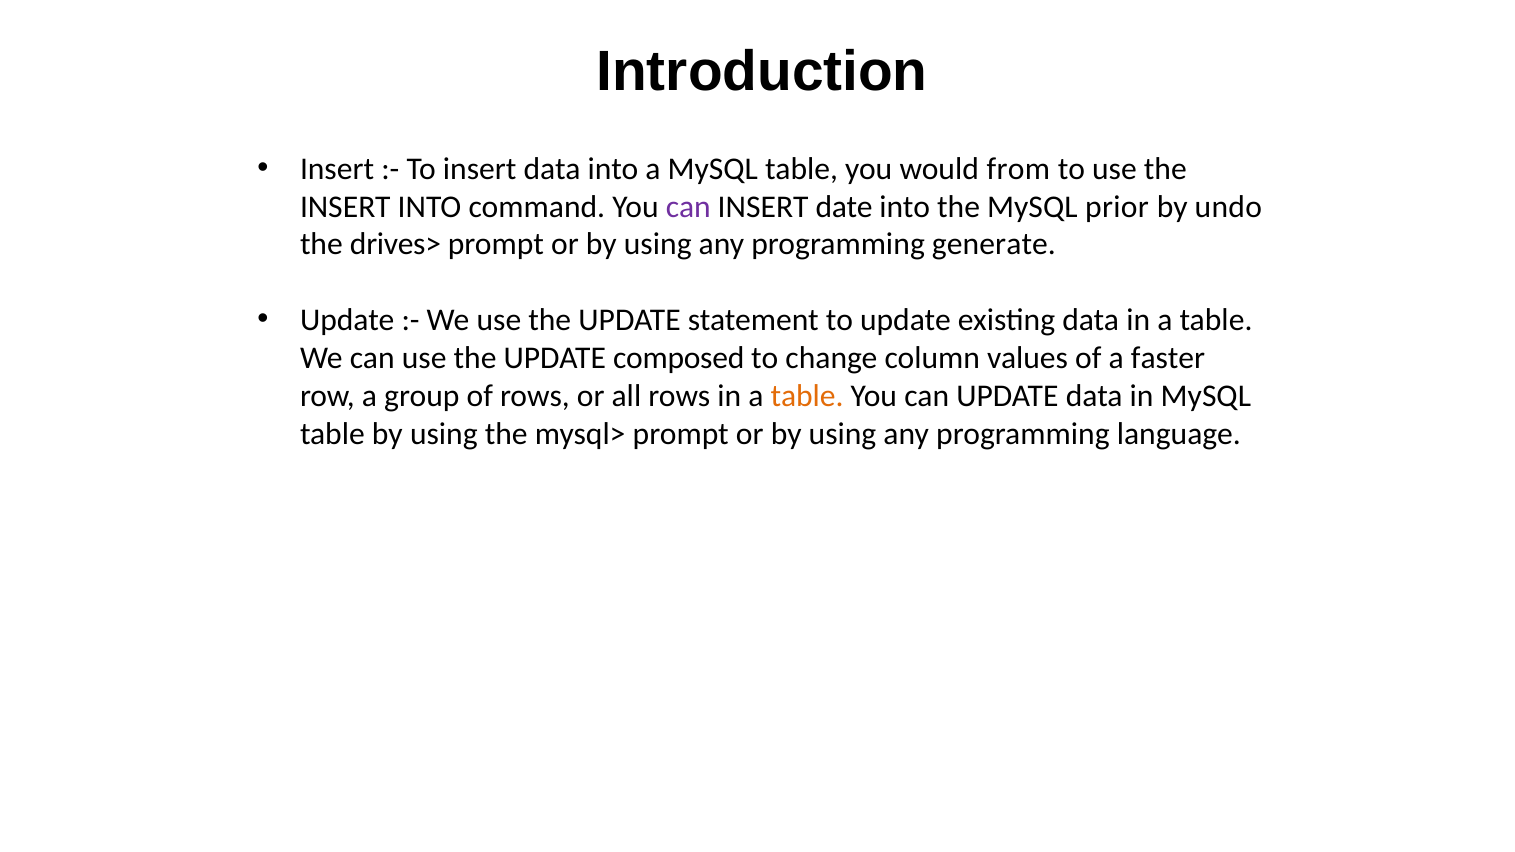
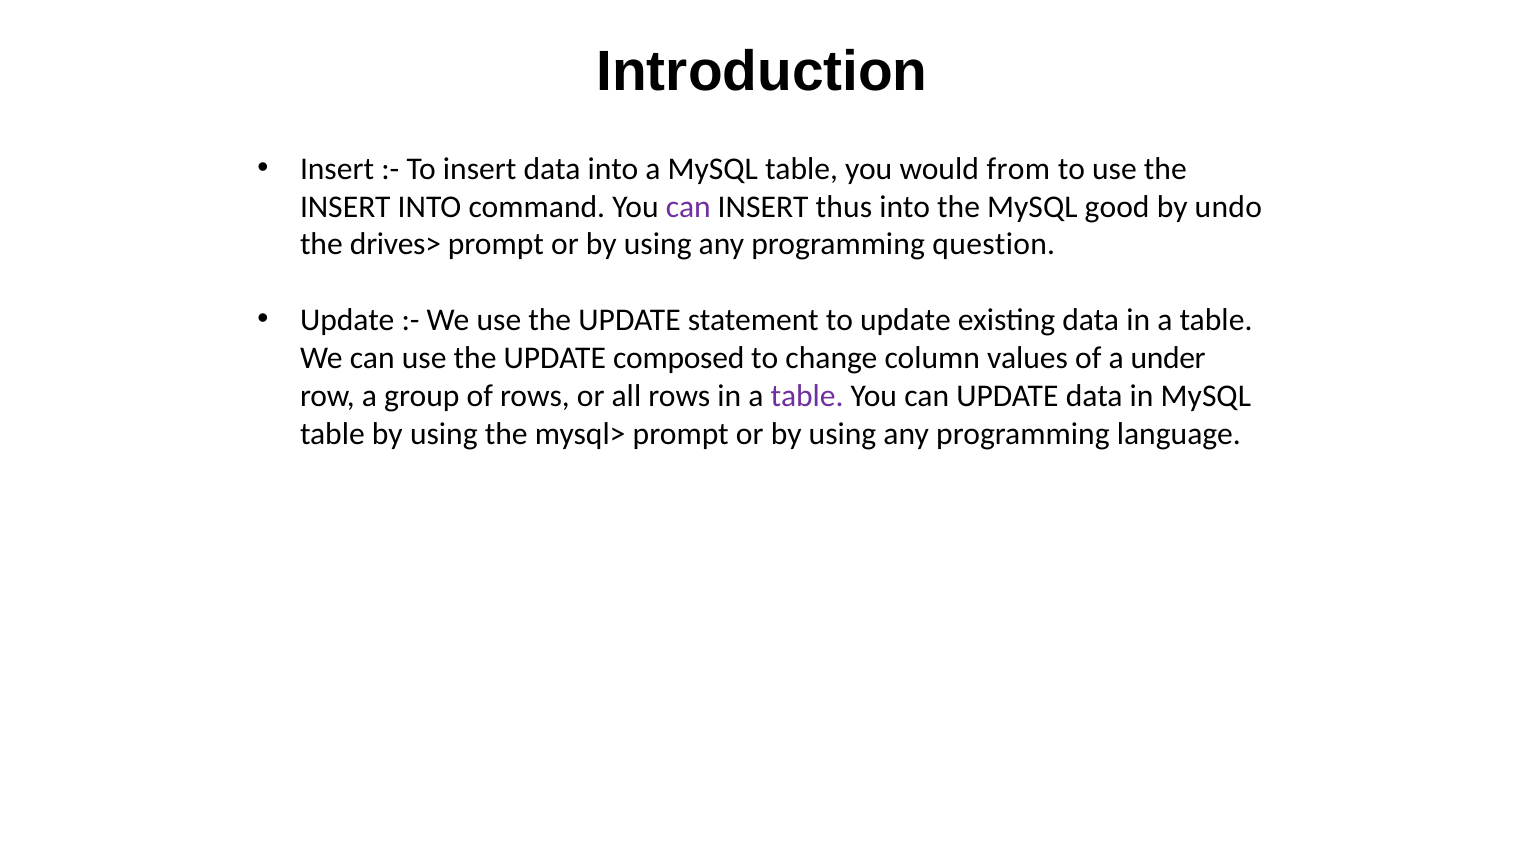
date: date -> thus
prior: prior -> good
generate: generate -> question
faster: faster -> under
table at (807, 396) colour: orange -> purple
